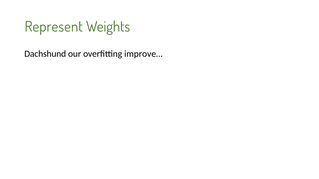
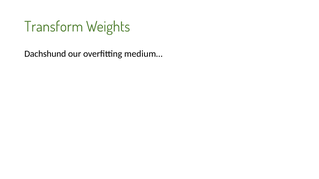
Represent: Represent -> Transform
improve…: improve… -> medium…
